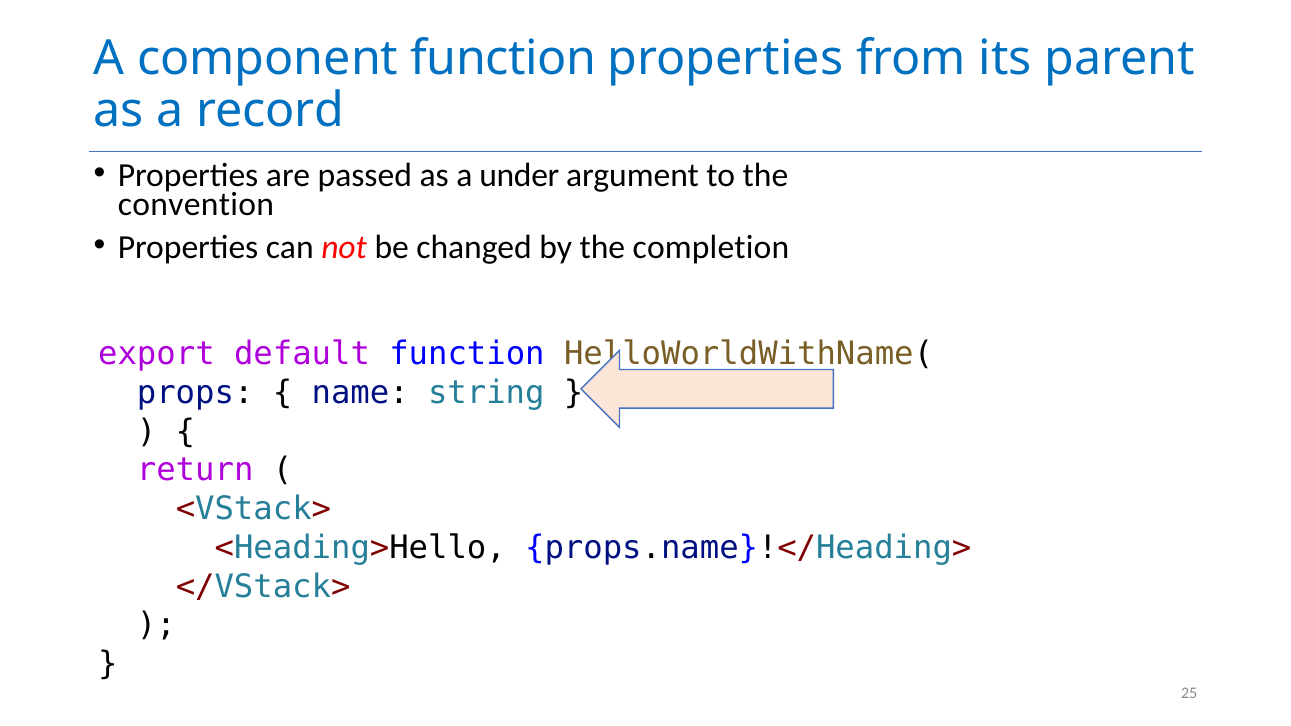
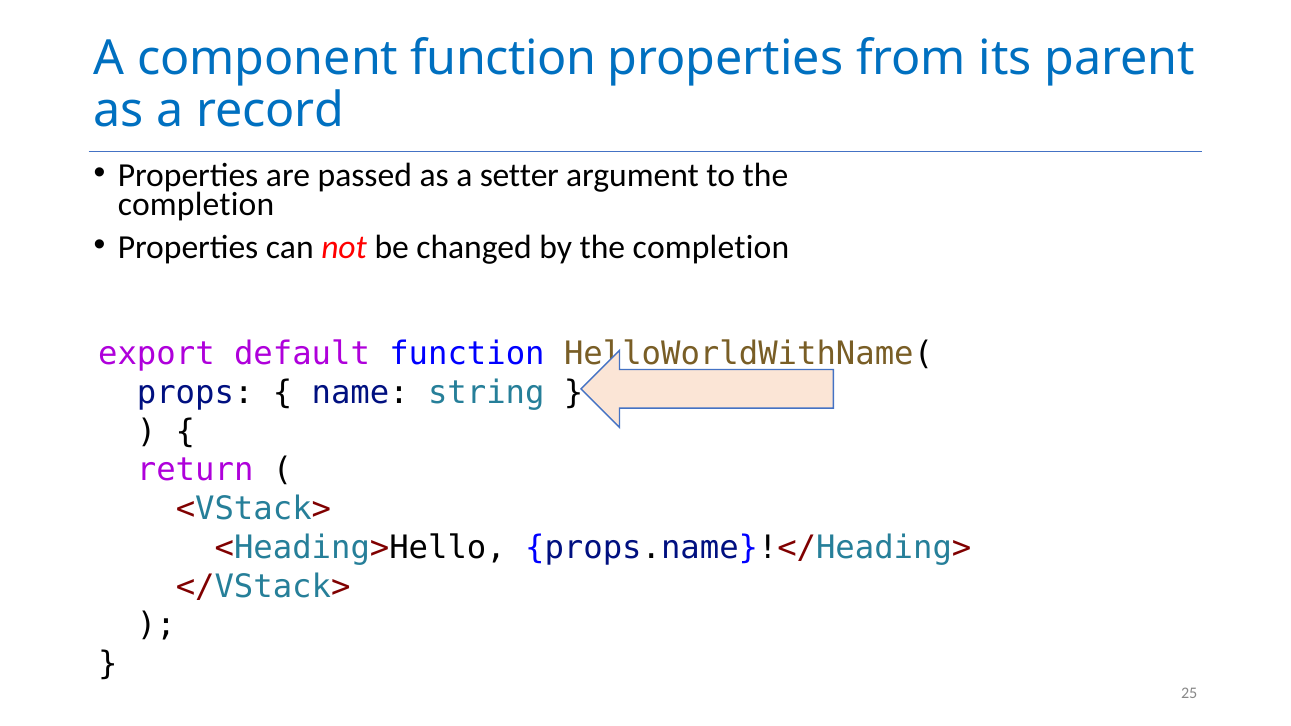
under: under -> setter
convention at (196, 205): convention -> completion
